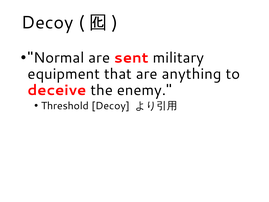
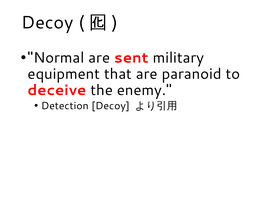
anything: anything -> paranoid
Threshold: Threshold -> Detection
